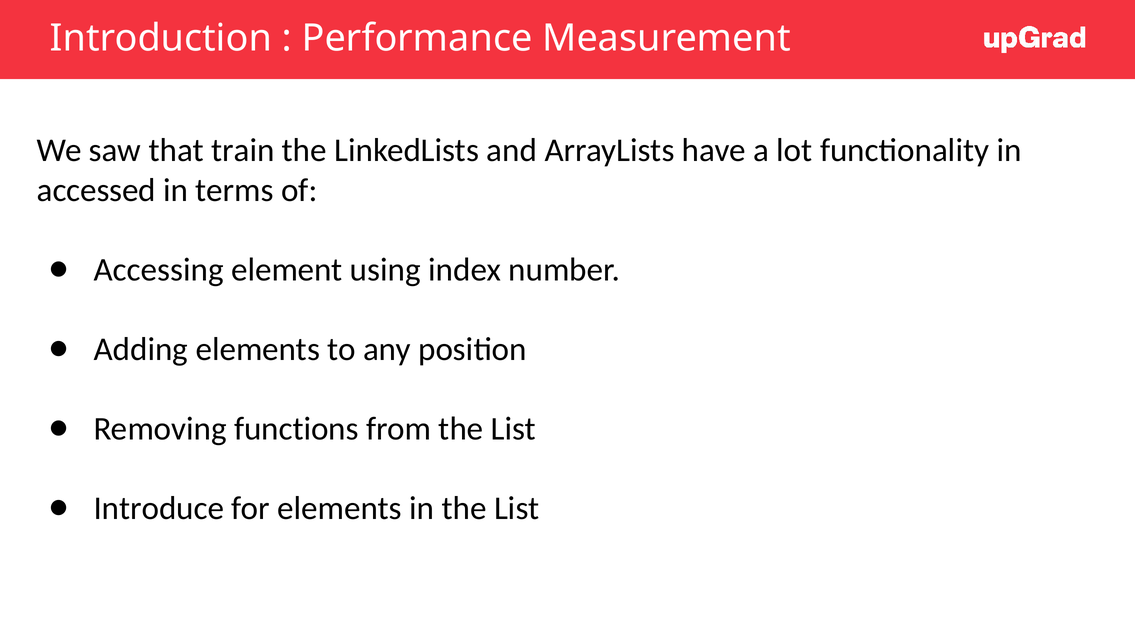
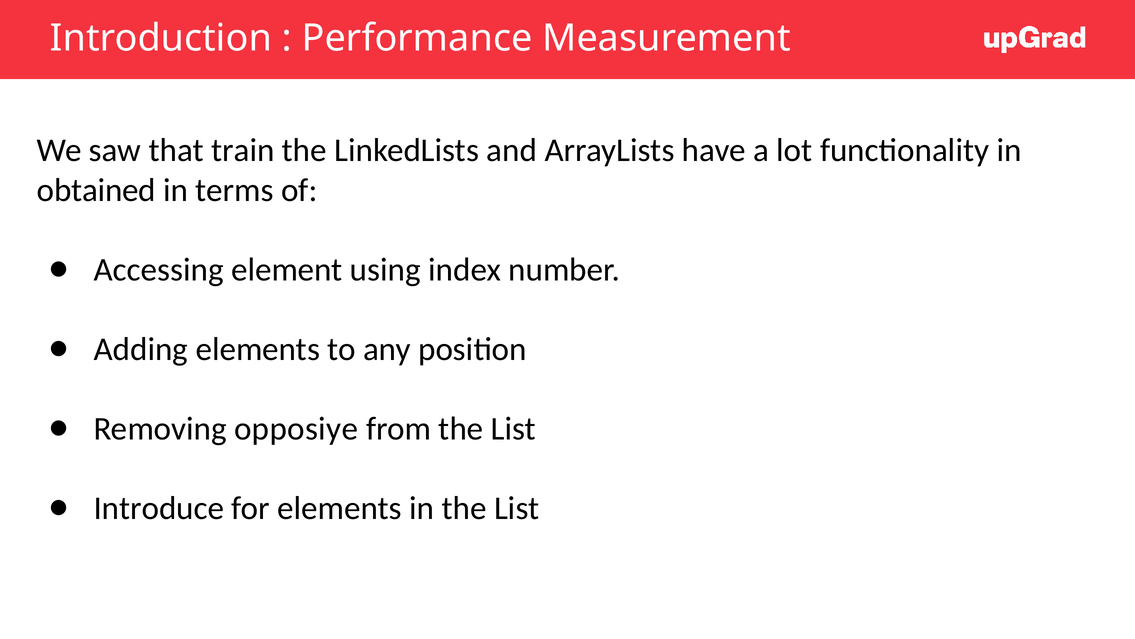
accessed: accessed -> obtained
functions: functions -> opposiye
